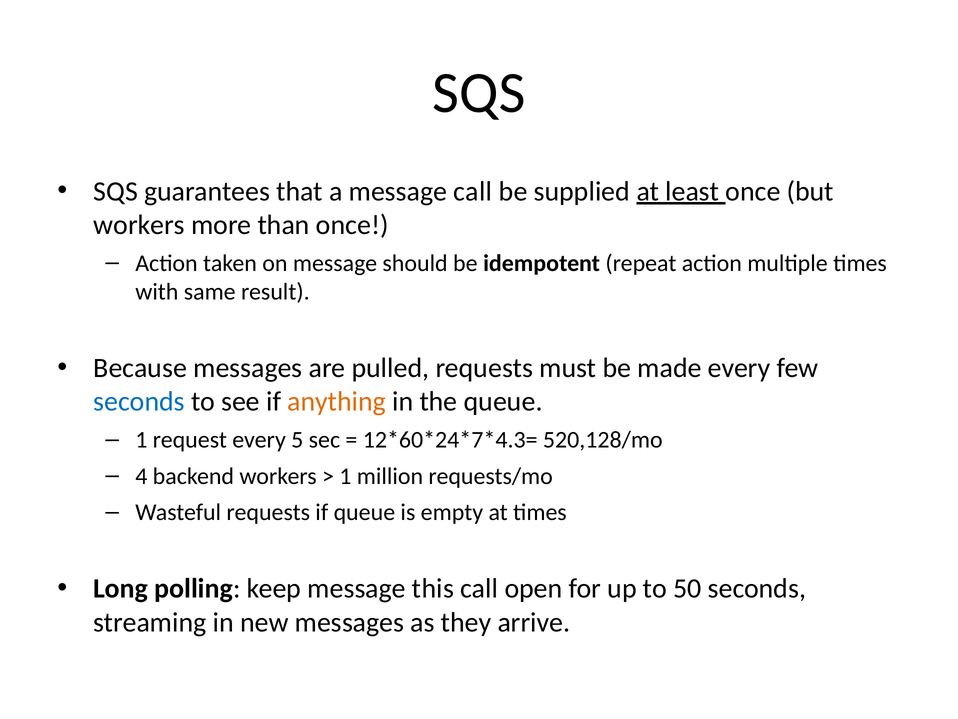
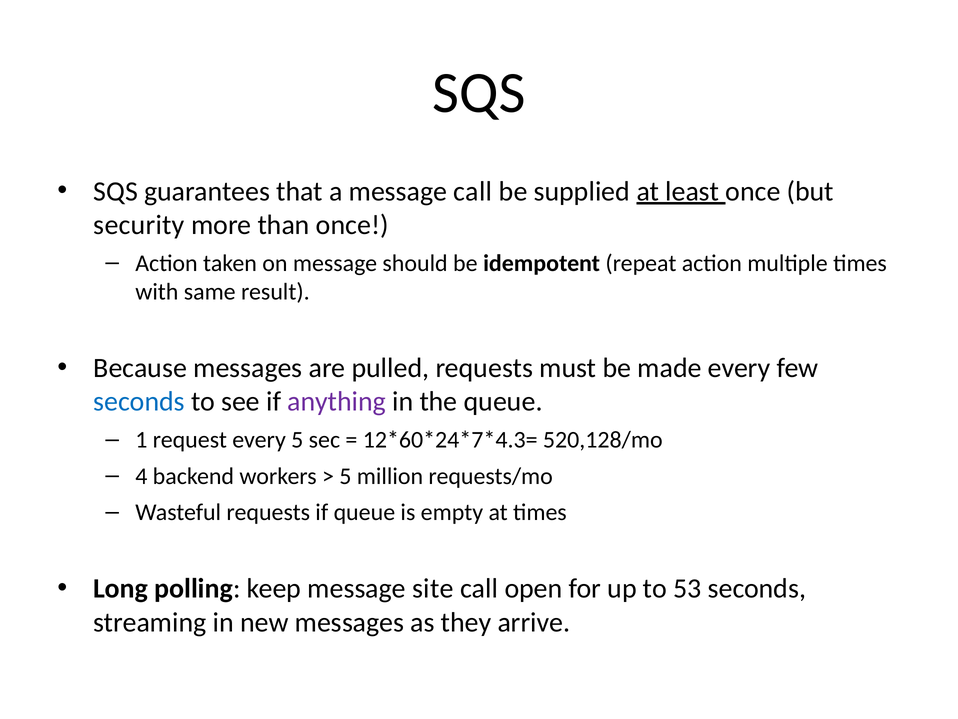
workers at (139, 225): workers -> security
anything colour: orange -> purple
1 at (345, 476): 1 -> 5
this: this -> site
50: 50 -> 53
